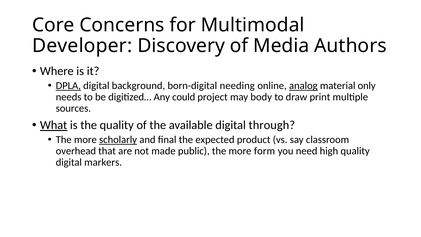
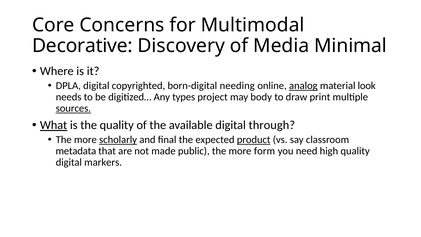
Developer: Developer -> Decorative
Authors: Authors -> Minimal
DPLA underline: present -> none
background: background -> copyrighted
only: only -> look
could: could -> types
sources underline: none -> present
product underline: none -> present
overhead: overhead -> metadata
